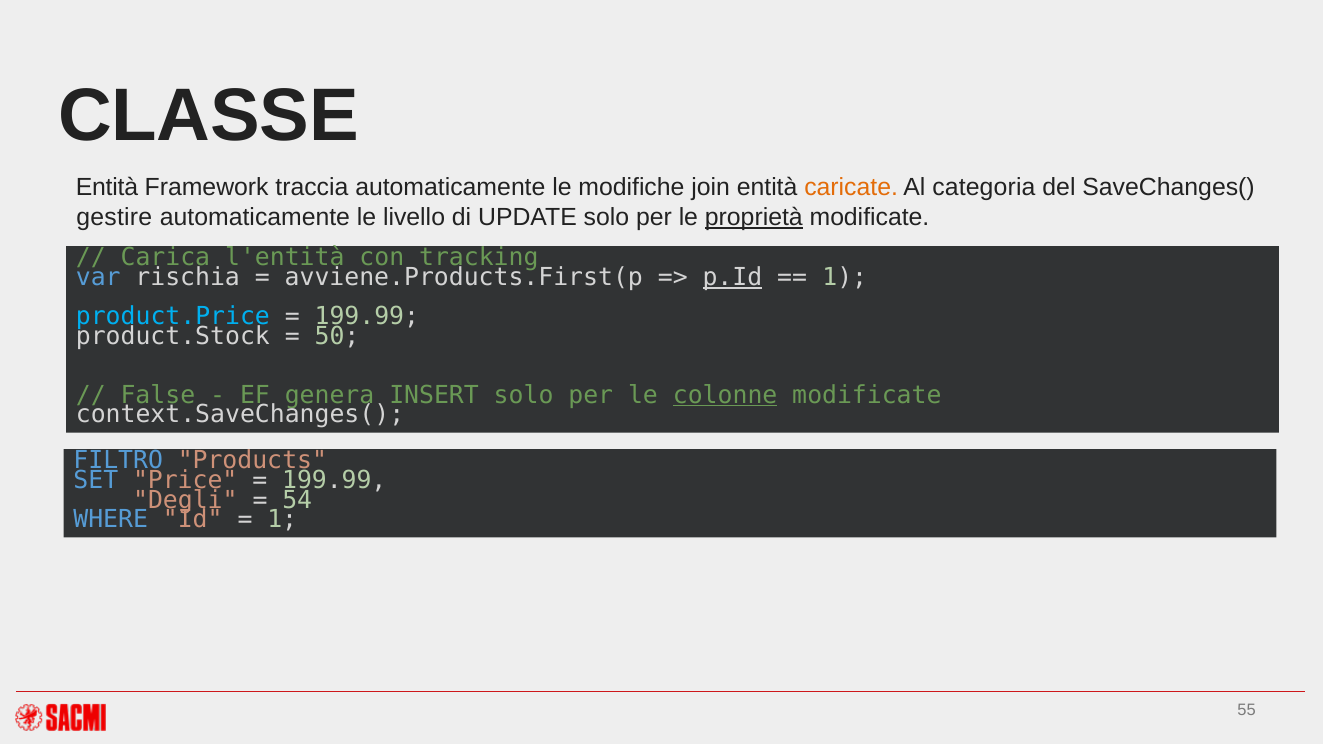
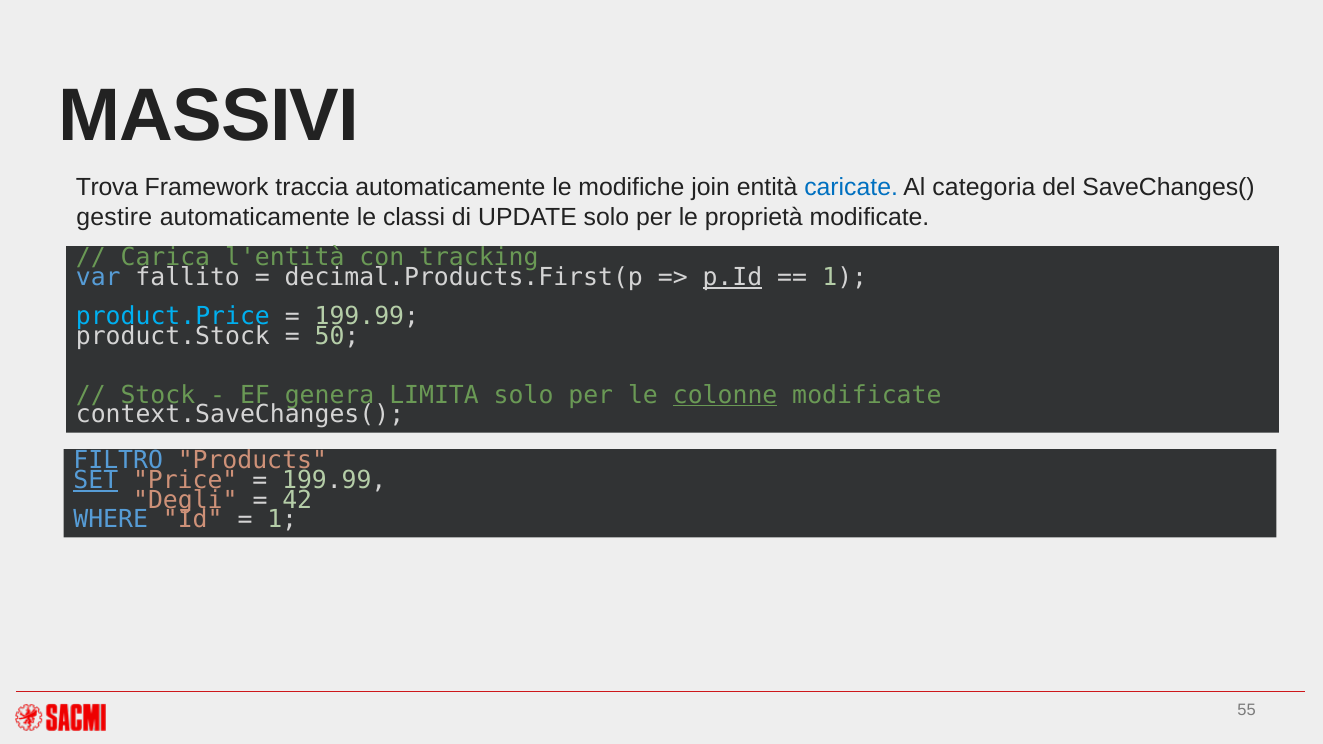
CLASSE: CLASSE -> MASSIVI
Entità at (107, 187): Entità -> Trova
caricate colour: orange -> blue
livello: livello -> classi
proprietà underline: present -> none
rischia: rischia -> fallito
avviene.Products.First(p: avviene.Products.First(p -> decimal.Products.First(p
False: False -> Stock
INSERT: INSERT -> LIMITA
SET underline: none -> present
54: 54 -> 42
